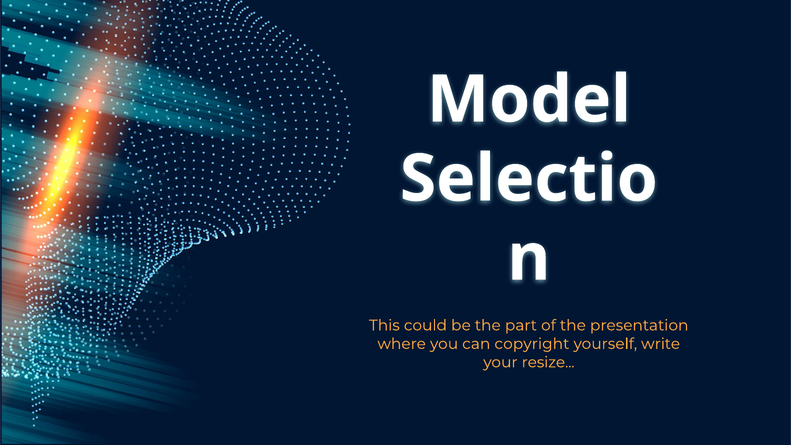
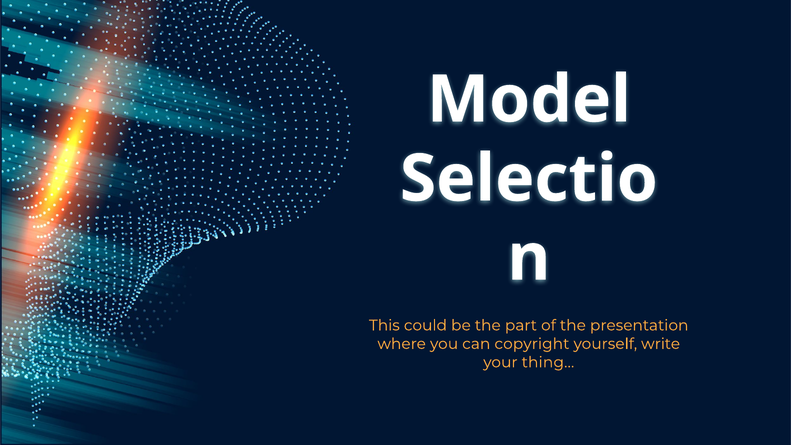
resize: resize -> thing
